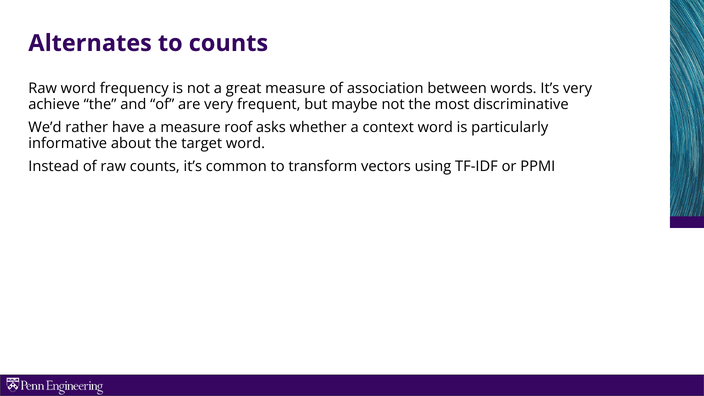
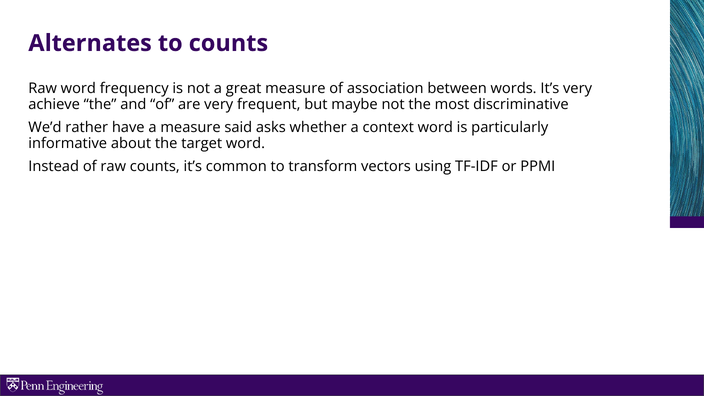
roof: roof -> said
